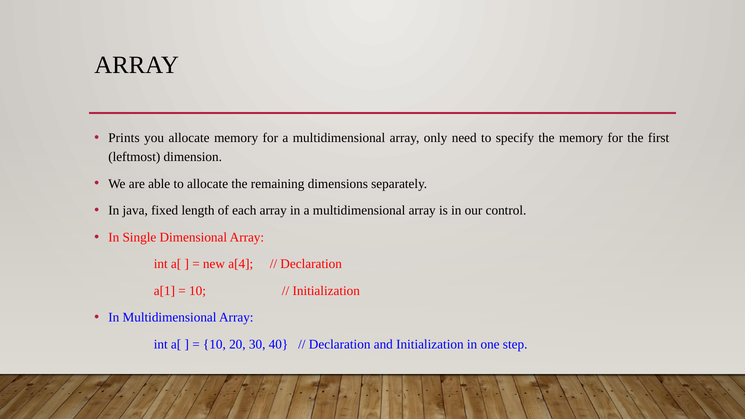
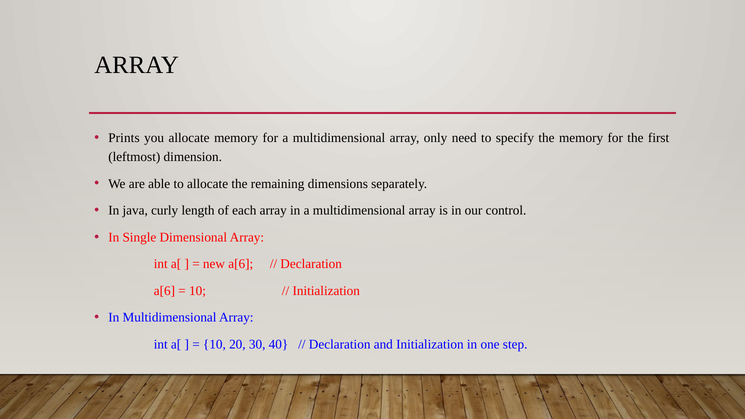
fixed: fixed -> curly
new a[4: a[4 -> a[6
a[1 at (164, 291): a[1 -> a[6
